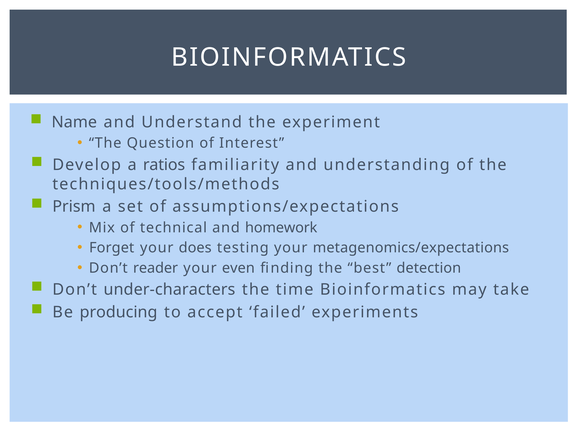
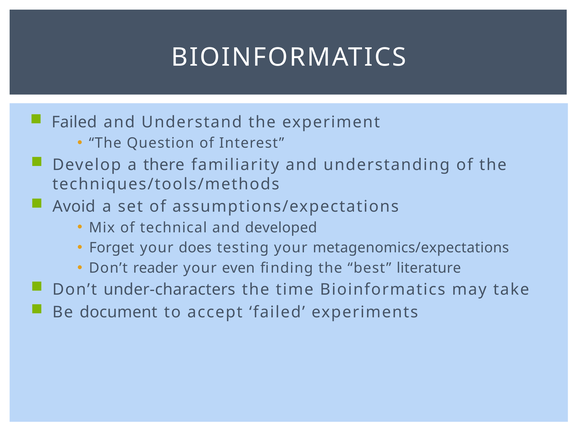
Name at (74, 122): Name -> Failed
ratios: ratios -> there
Prism: Prism -> Avoid
homework: homework -> developed
detection: detection -> literature
producing: producing -> document
